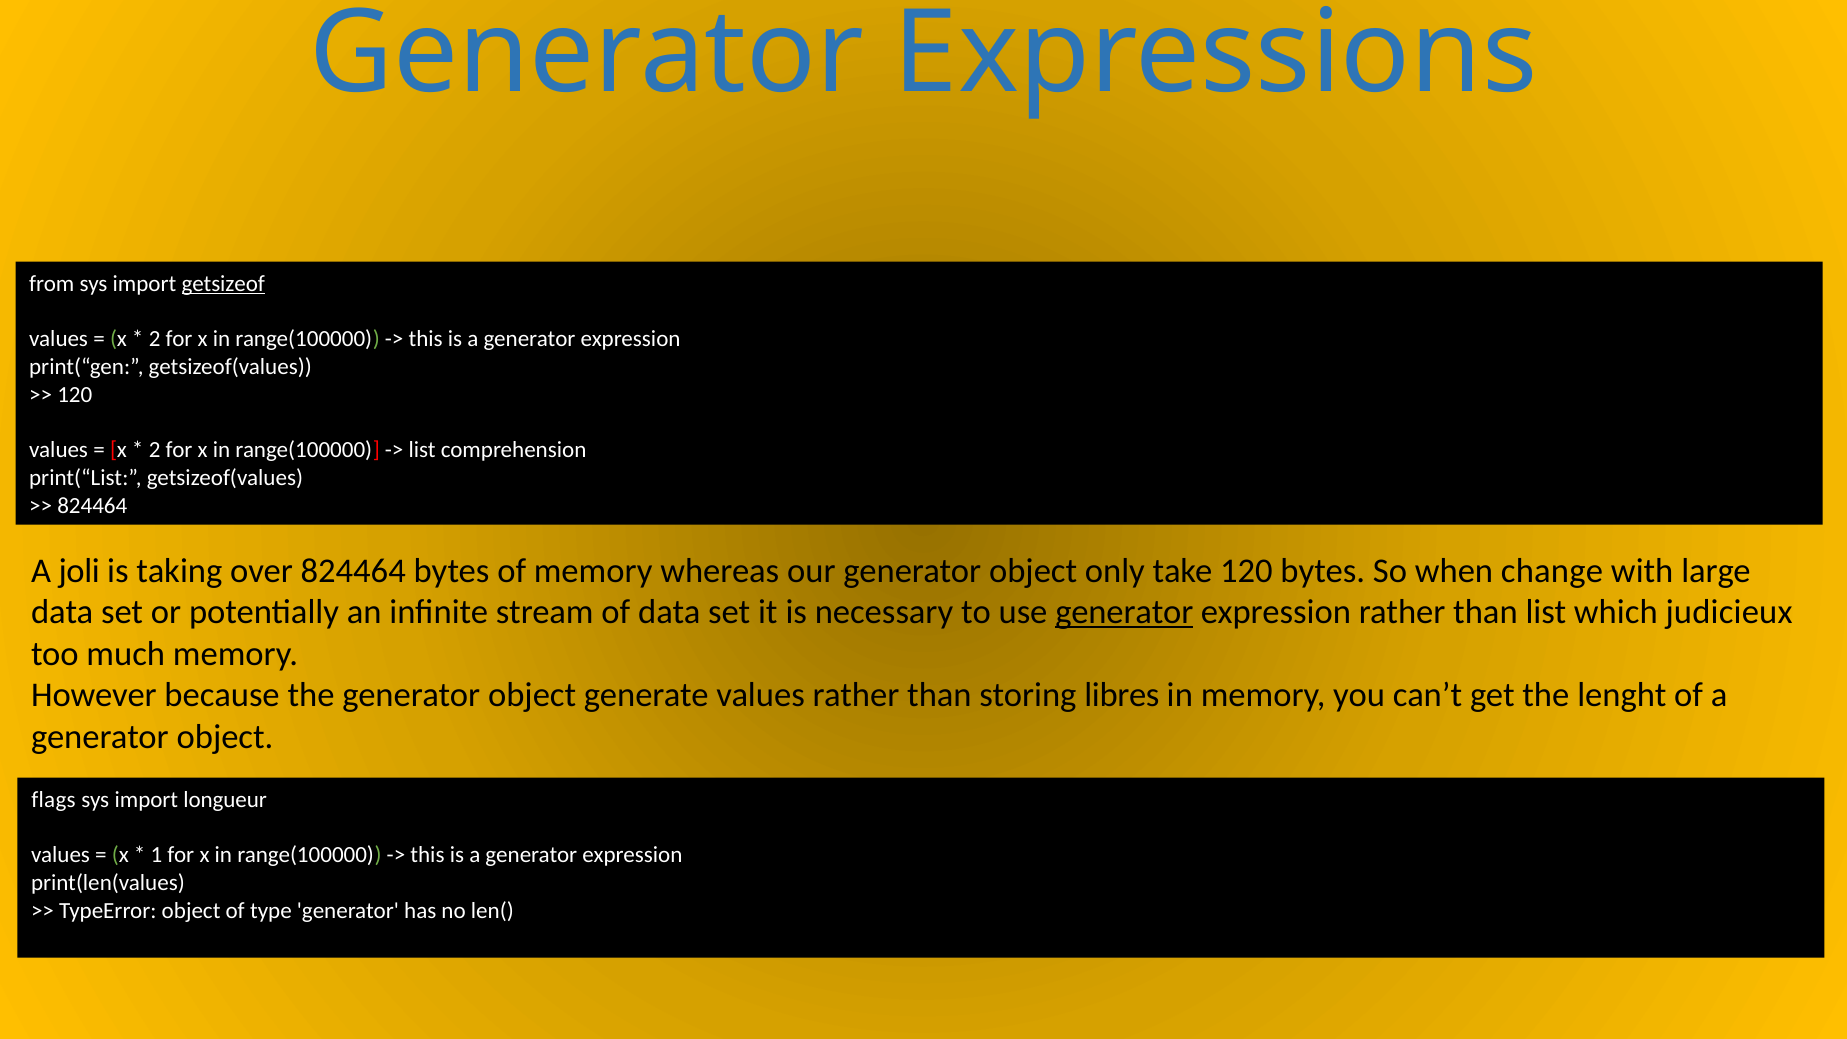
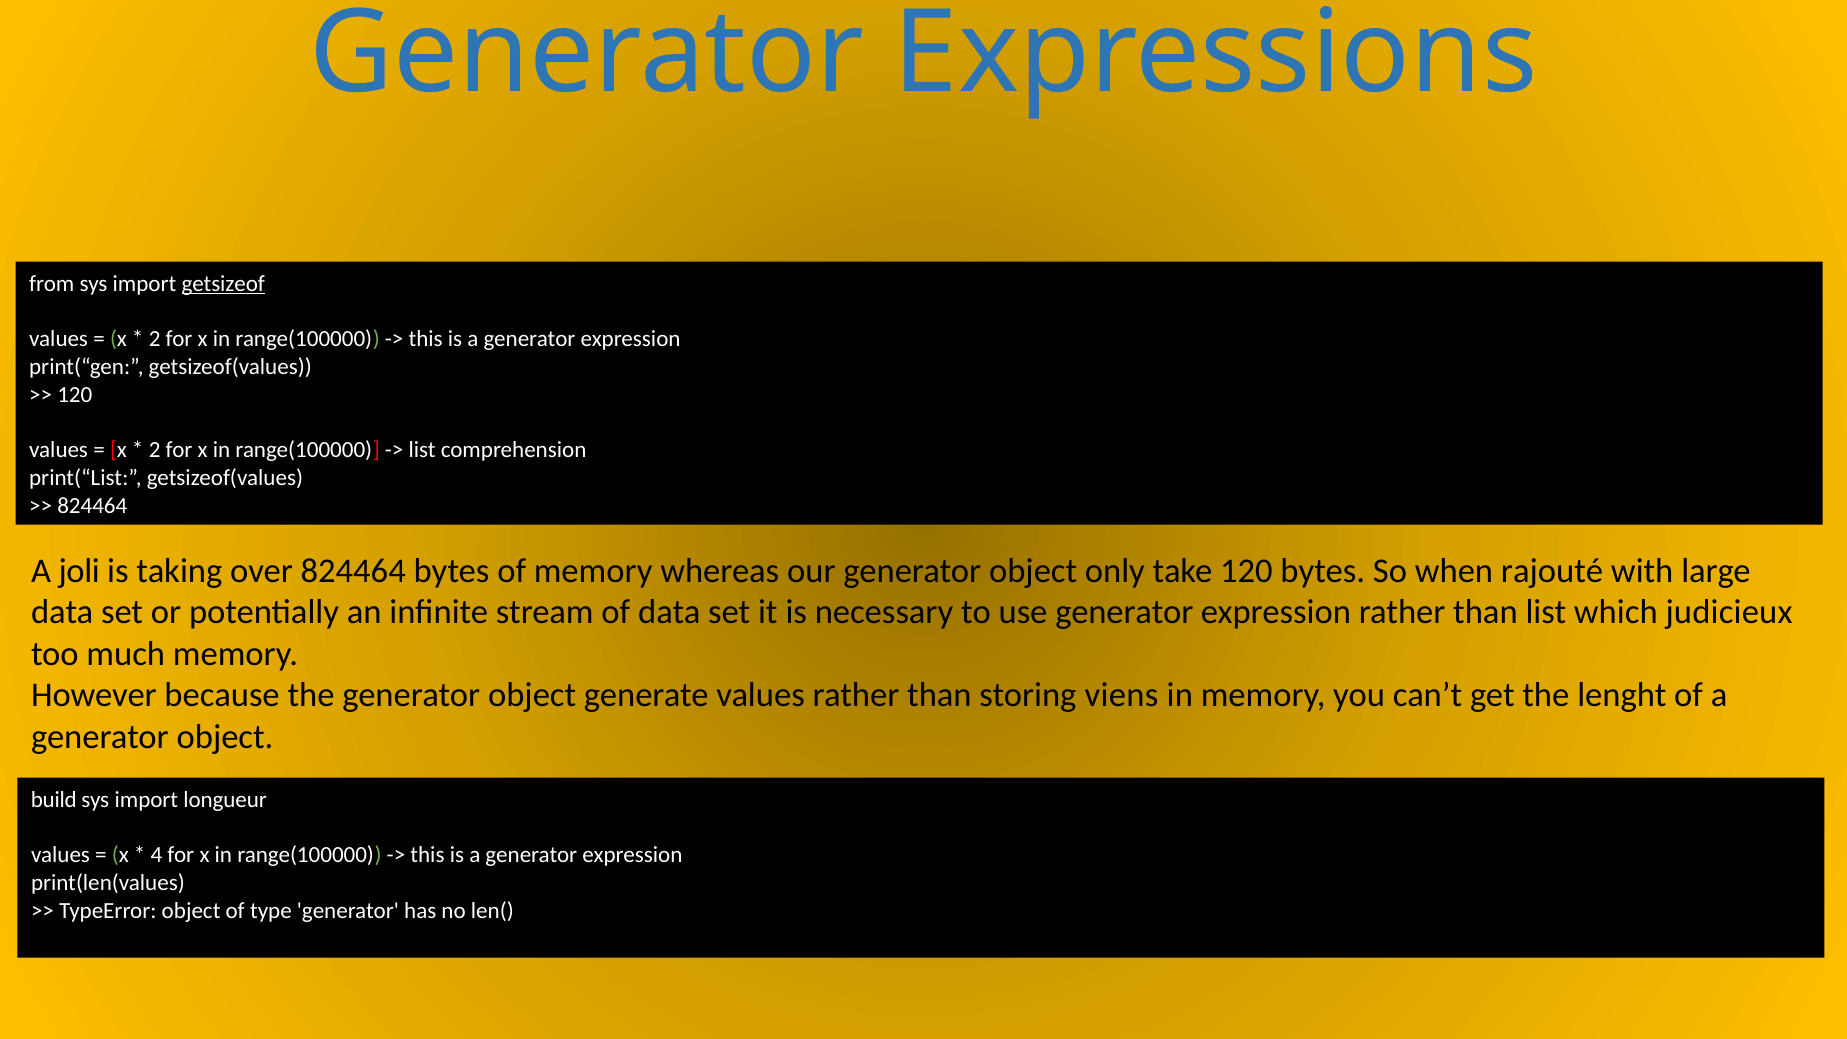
change: change -> rajouté
generator at (1124, 612) underline: present -> none
libres: libres -> viens
flags: flags -> build
1: 1 -> 4
